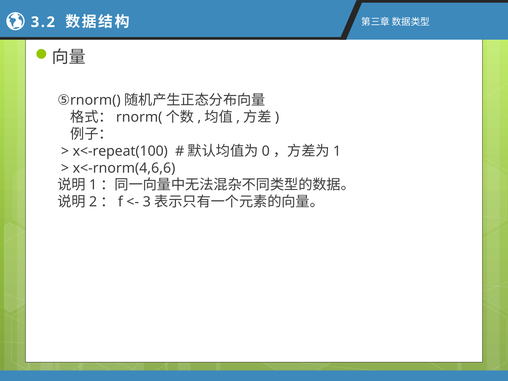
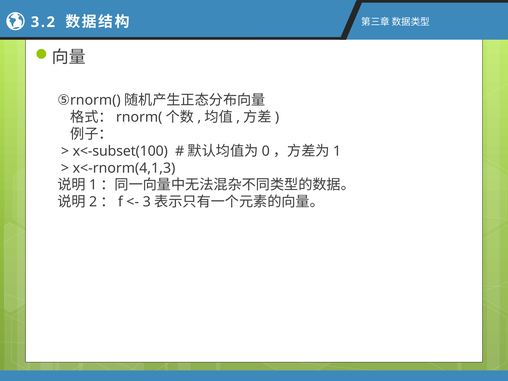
x<-repeat(100: x<-repeat(100 -> x<-subset(100
x<-rnorm(4,6,6: x<-rnorm(4,6,6 -> x<-rnorm(4,1,3
